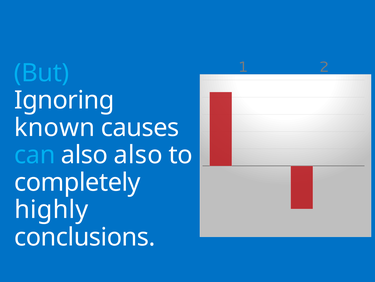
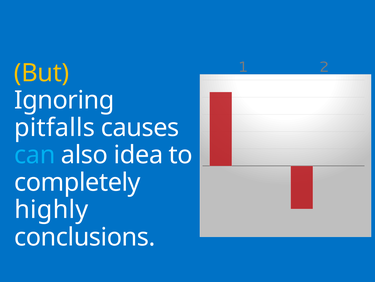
But colour: light blue -> yellow
known: known -> pitfalls
also also: also -> idea
